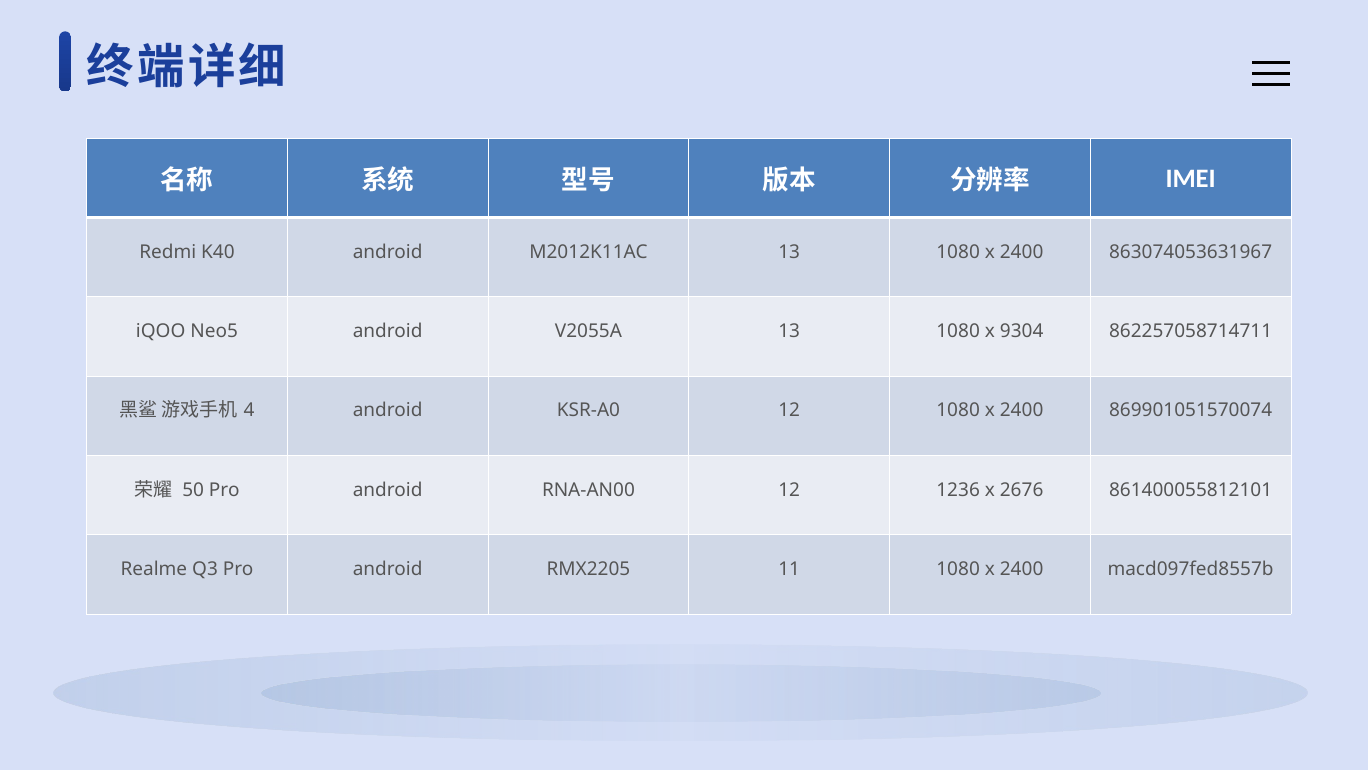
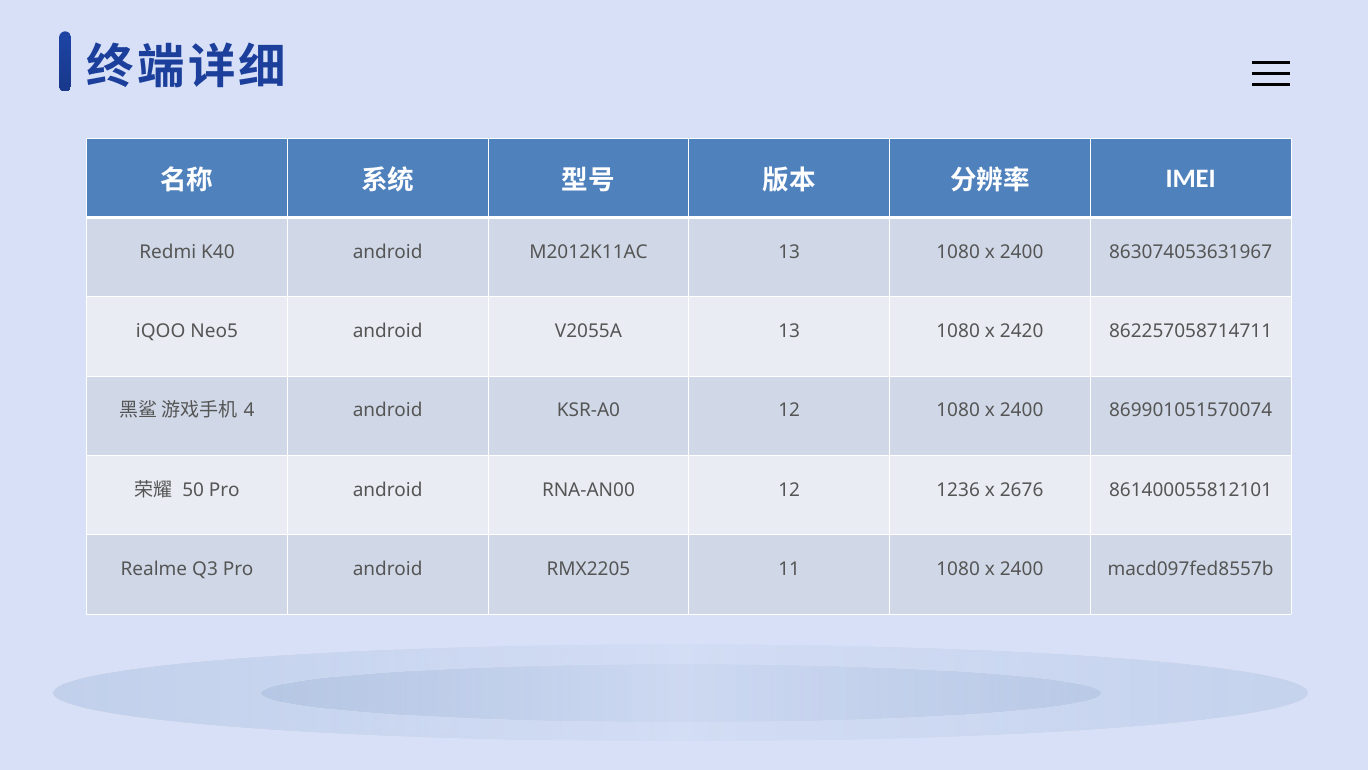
9304: 9304 -> 2420
